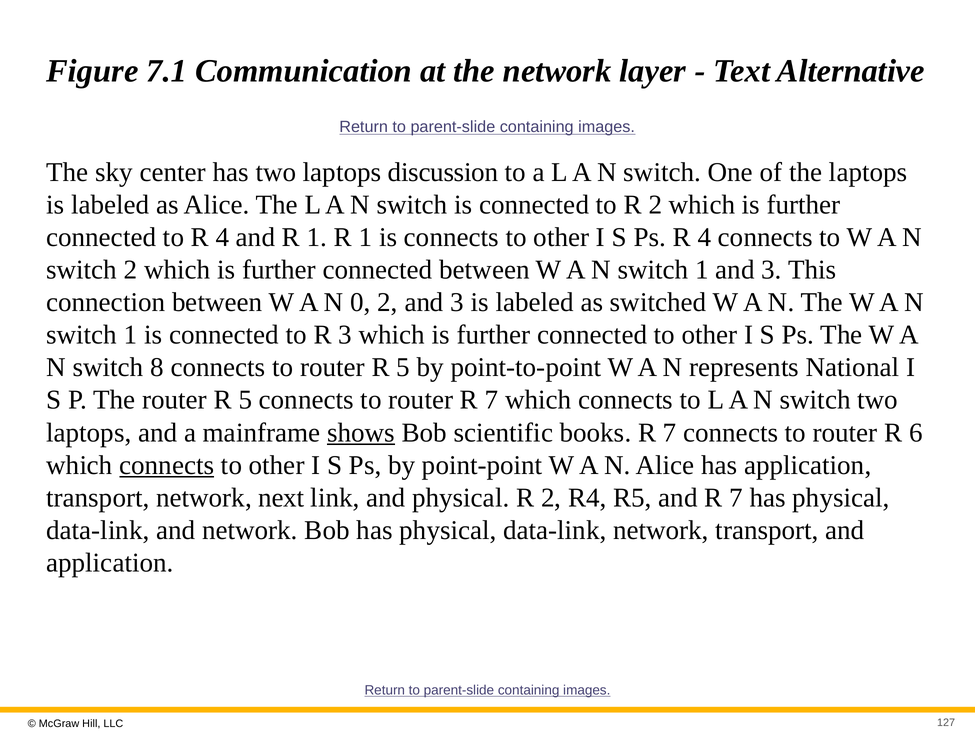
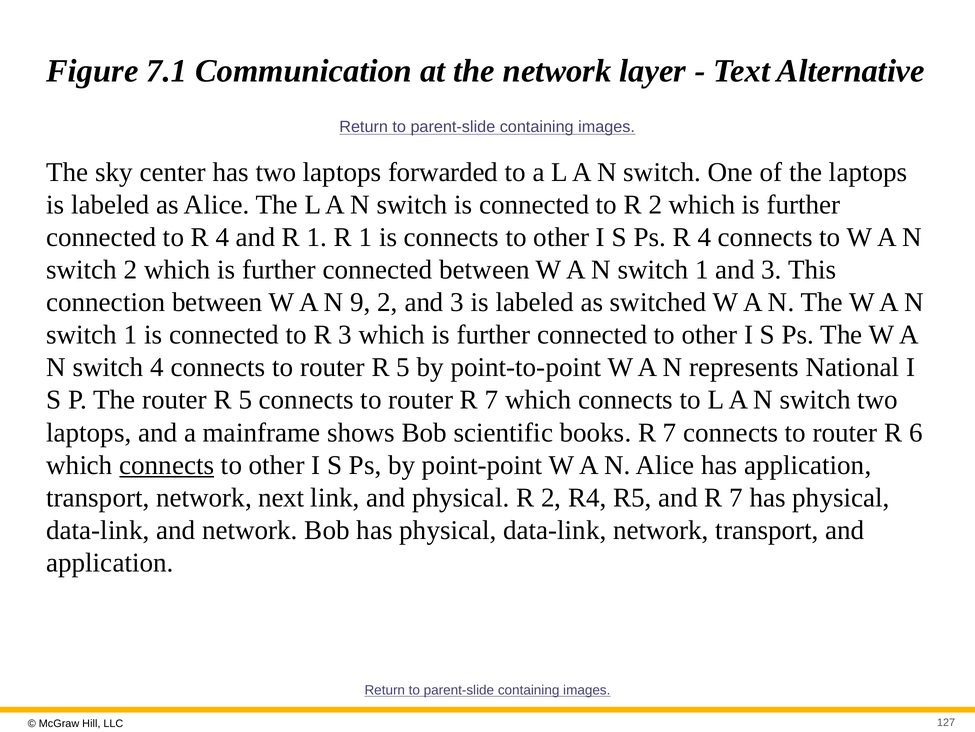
discussion: discussion -> forwarded
0: 0 -> 9
switch 8: 8 -> 4
shows underline: present -> none
